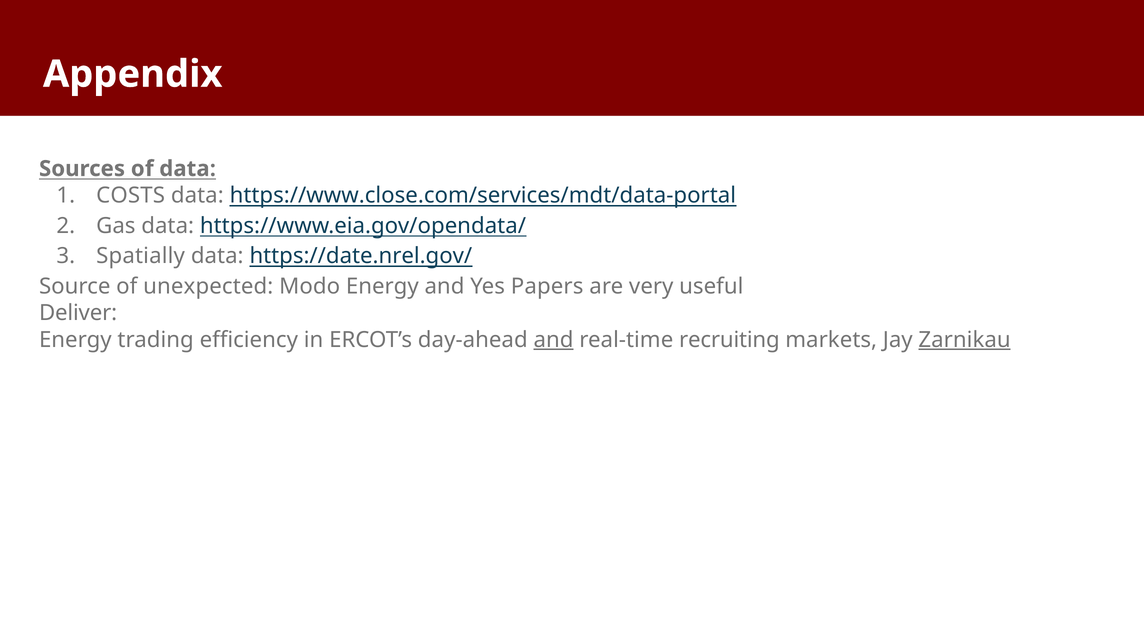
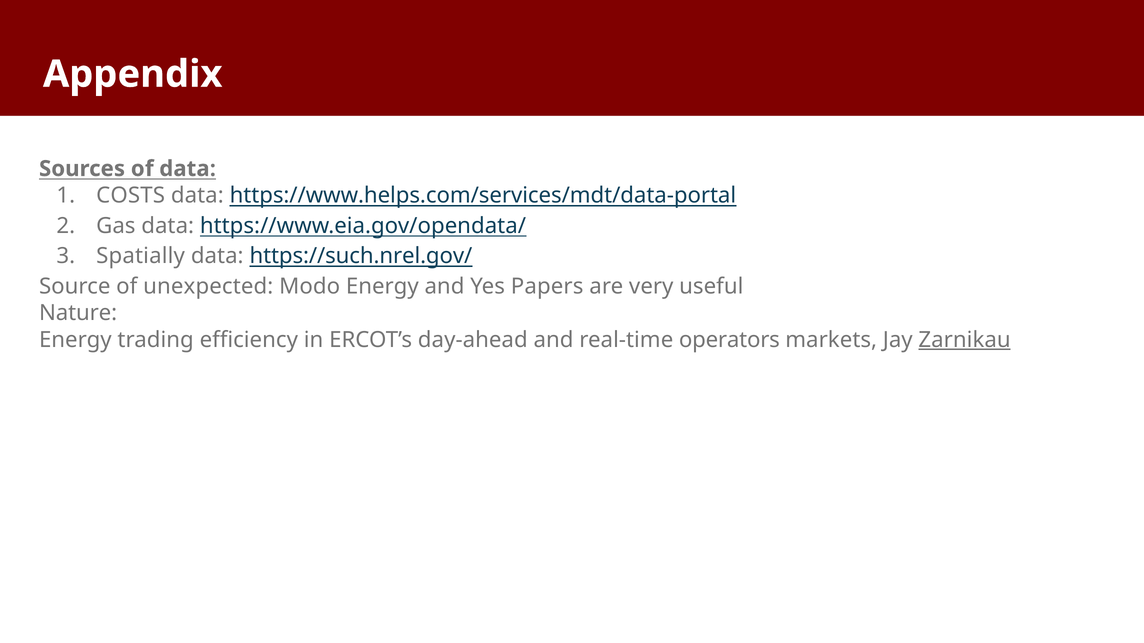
https://www.close.com/services/mdt/data-portal: https://www.close.com/services/mdt/data-portal -> https://www.helps.com/services/mdt/data-portal
https://date.nrel.gov/: https://date.nrel.gov/ -> https://such.nrel.gov/
Deliver: Deliver -> Nature
and at (553, 340) underline: present -> none
recruiting: recruiting -> operators
